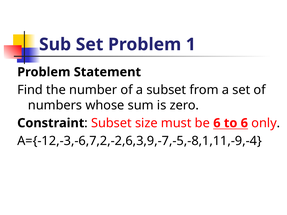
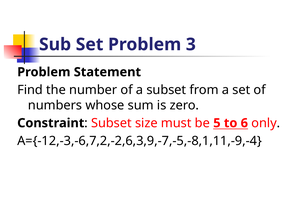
1: 1 -> 3
be 6: 6 -> 5
